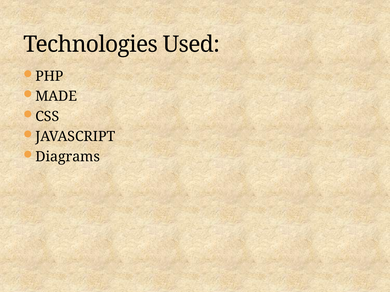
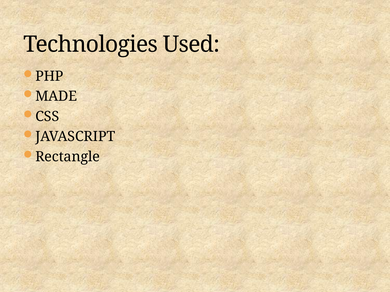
Diagrams: Diagrams -> Rectangle
